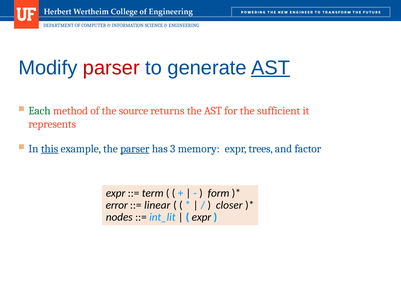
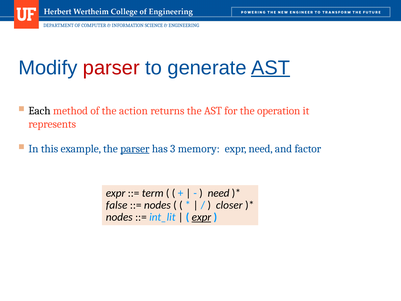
Each colour: green -> black
source: source -> action
sufficient: sufficient -> operation
this underline: present -> none
expr trees: trees -> need
form at (219, 193): form -> need
error: error -> false
linear at (157, 205): linear -> nodes
expr at (201, 217) underline: none -> present
